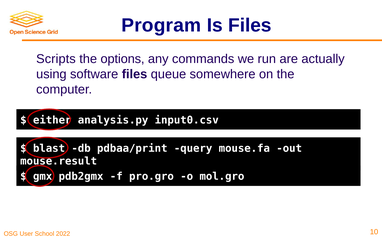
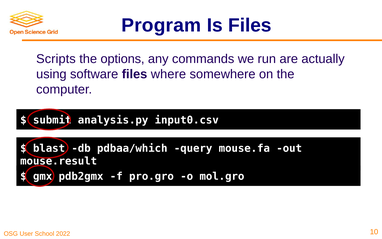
queue: queue -> where
either: either -> submit
pdbaa/print: pdbaa/print -> pdbaa/which
